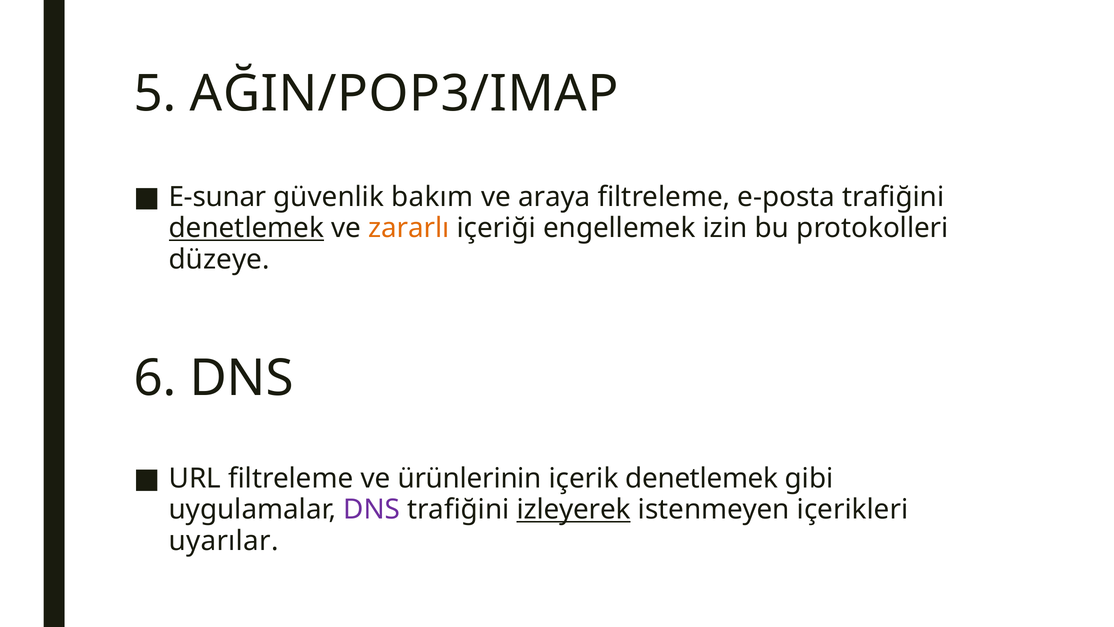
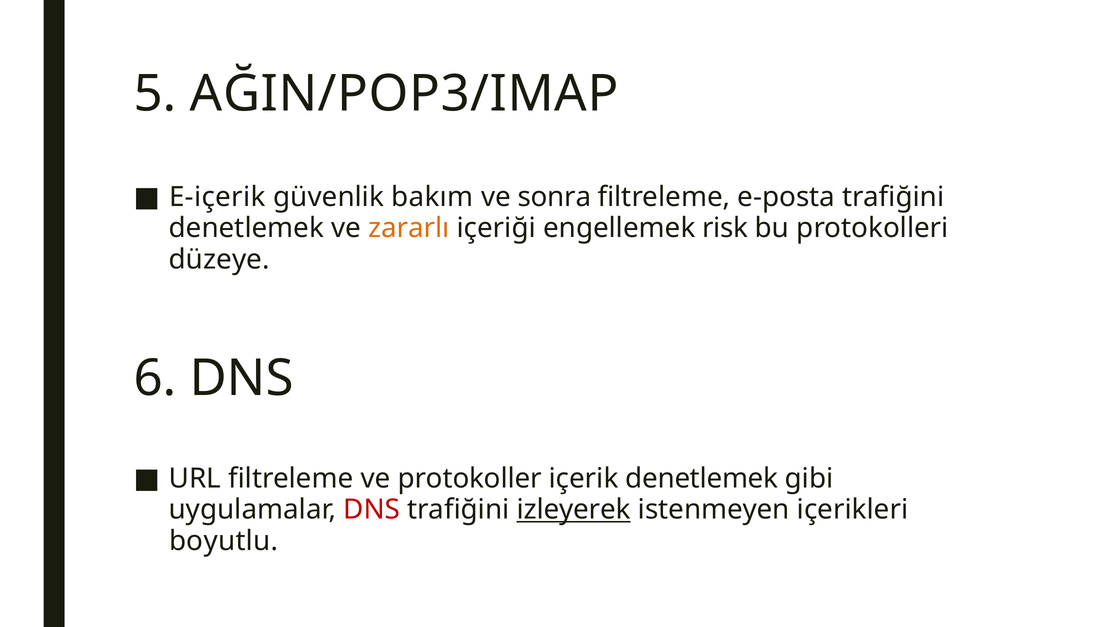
E-sunar: E-sunar -> E-içerik
araya: araya -> sonra
denetlemek at (246, 228) underline: present -> none
izin: izin -> risk
ürünlerinin: ürünlerinin -> protokoller
DNS at (372, 509) colour: purple -> red
uyarılar: uyarılar -> boyutlu
